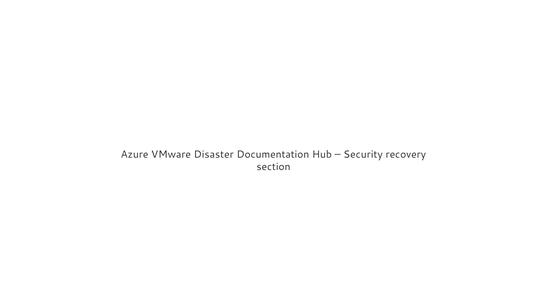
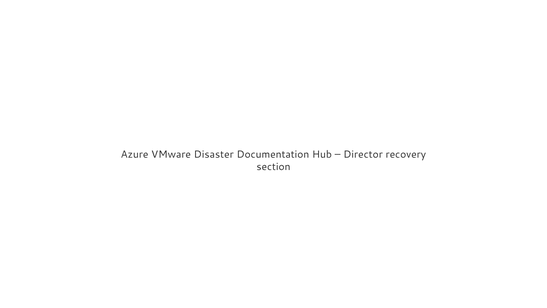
Security: Security -> Director
